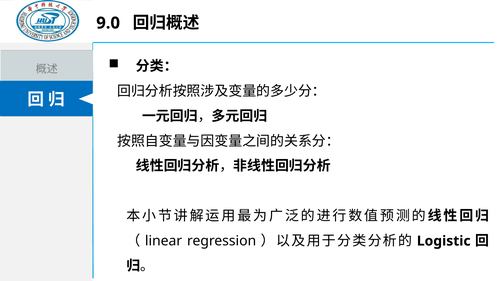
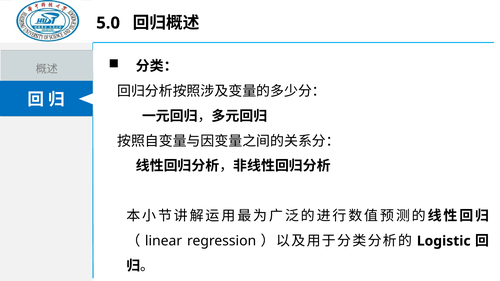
9.0: 9.0 -> 5.0
